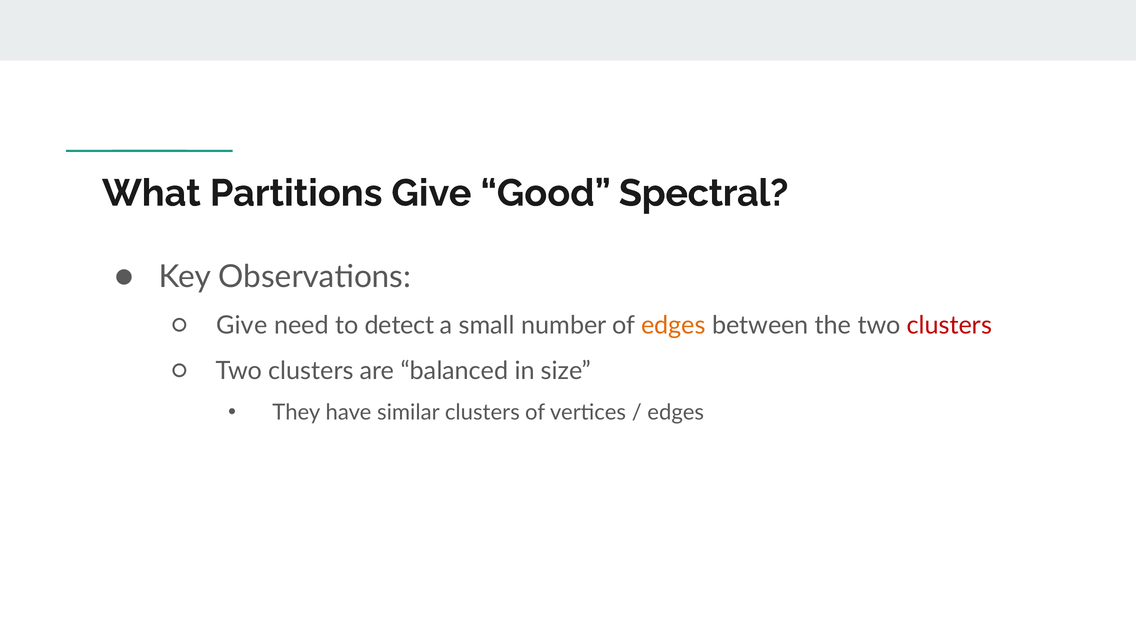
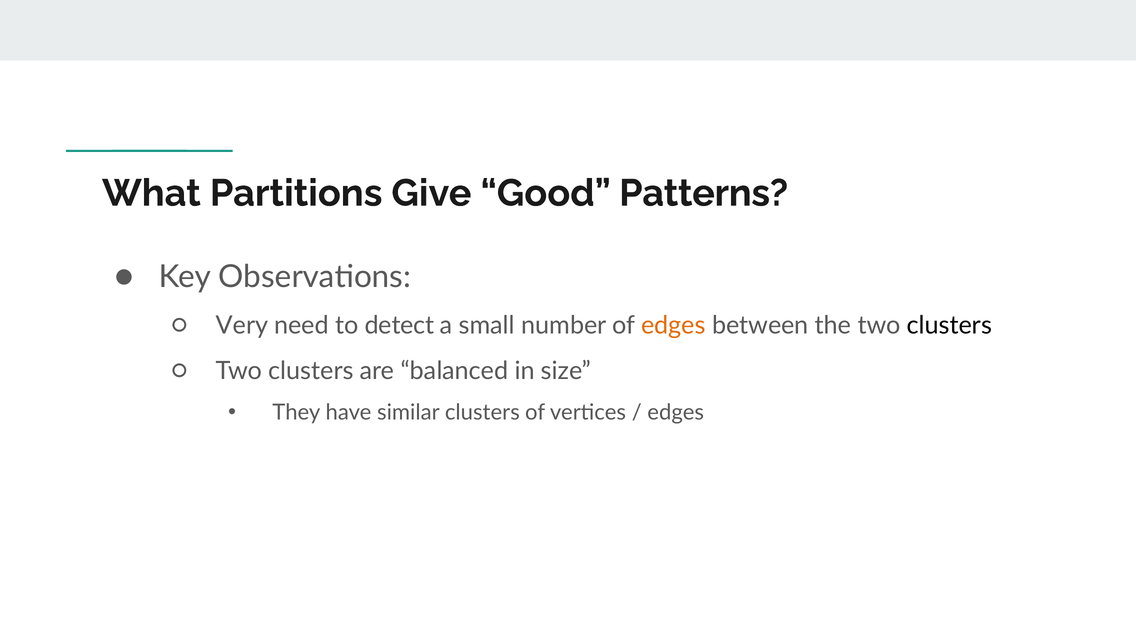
Spectral: Spectral -> Patterns
Give at (242, 326): Give -> Very
clusters at (950, 326) colour: red -> black
